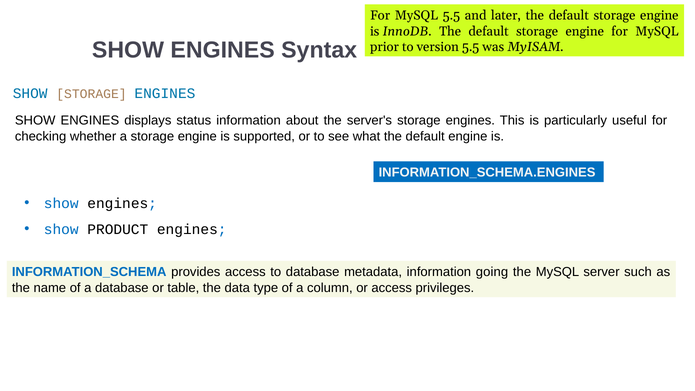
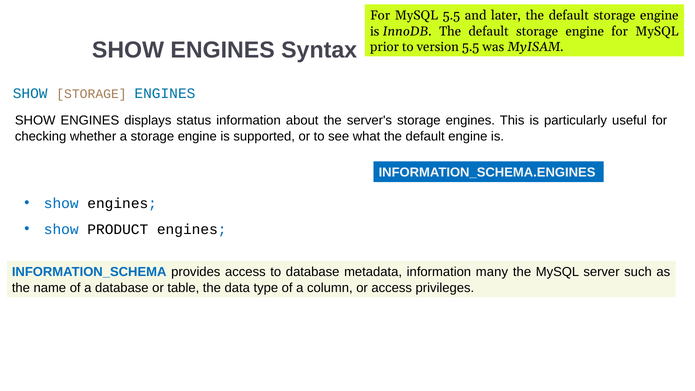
going: going -> many
